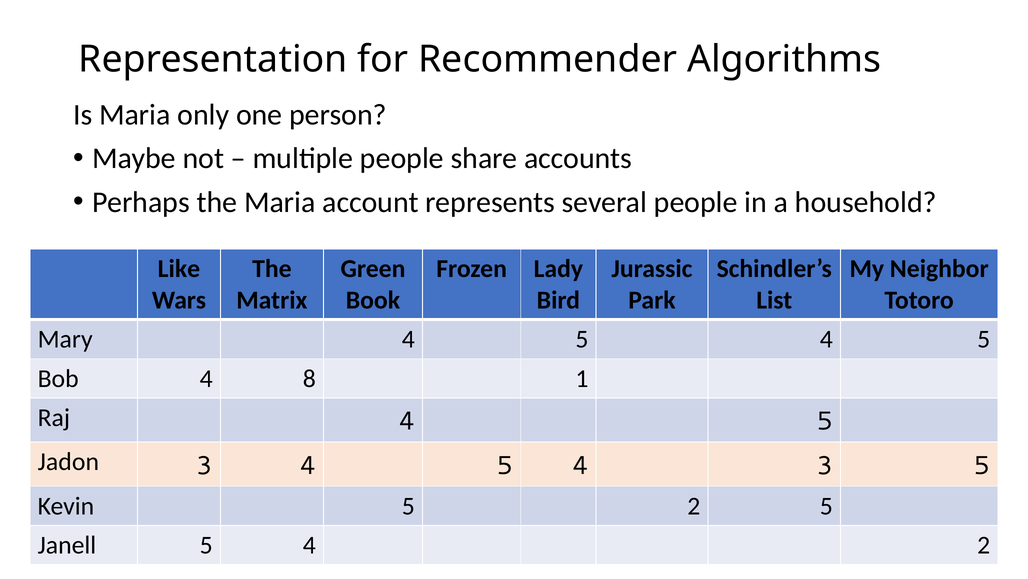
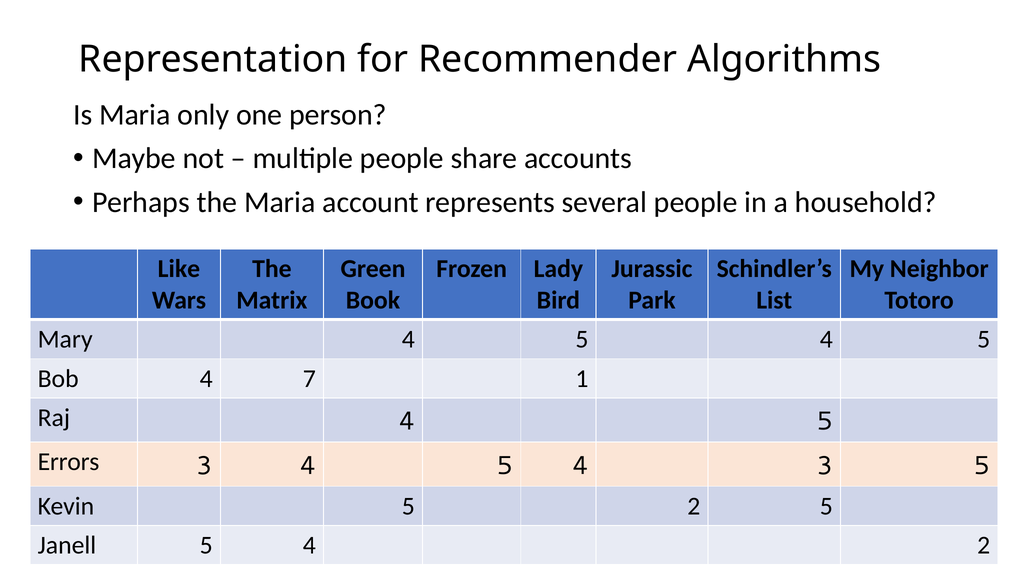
8: 8 -> 7
Jadon: Jadon -> Errors
